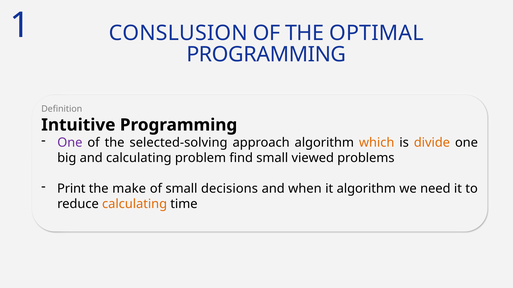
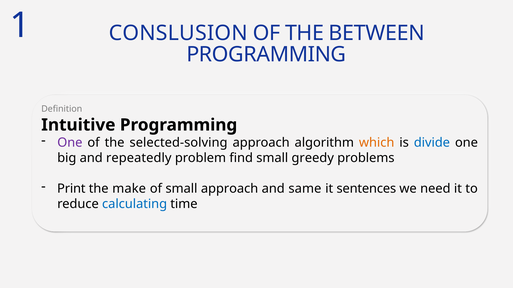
OPTIMAL: OPTIMAL -> BETWEEN
divide colour: orange -> blue
and calculating: calculating -> repeatedly
viewed: viewed -> greedy
small decisions: decisions -> approach
when: when -> same
it algorithm: algorithm -> sentences
calculating at (135, 204) colour: orange -> blue
